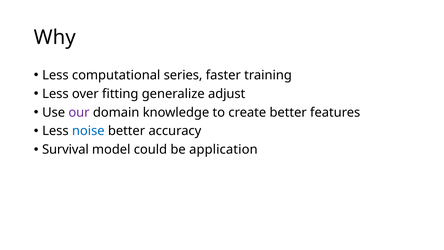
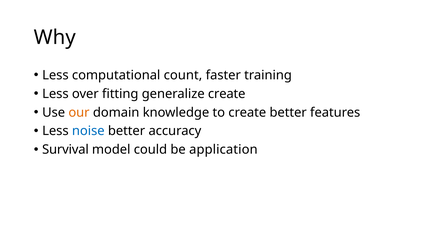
series: series -> count
generalize adjust: adjust -> create
our colour: purple -> orange
